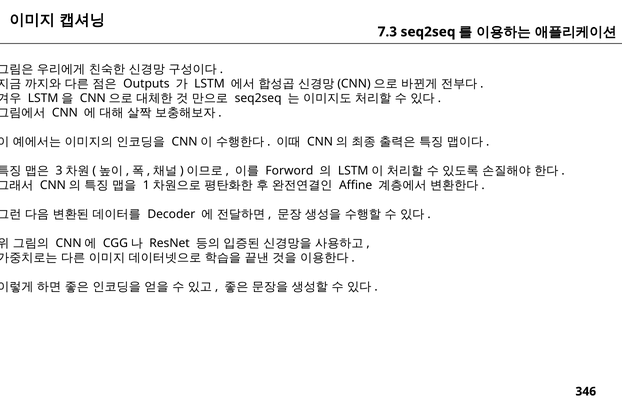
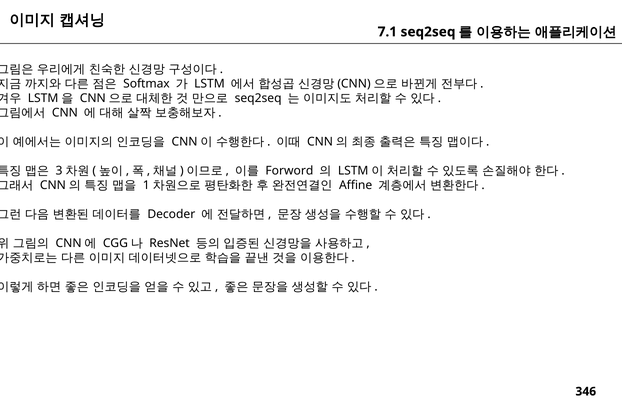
7.3: 7.3 -> 7.1
Outputs: Outputs -> Softmax
